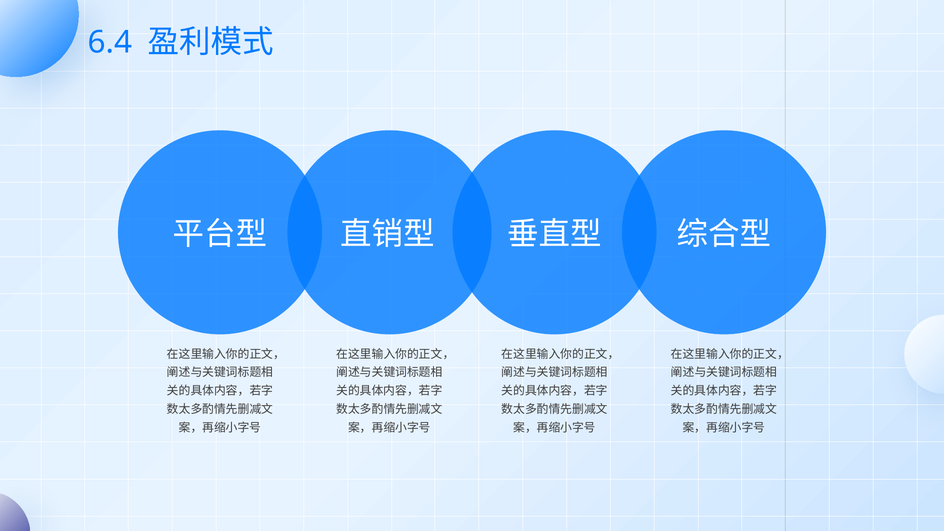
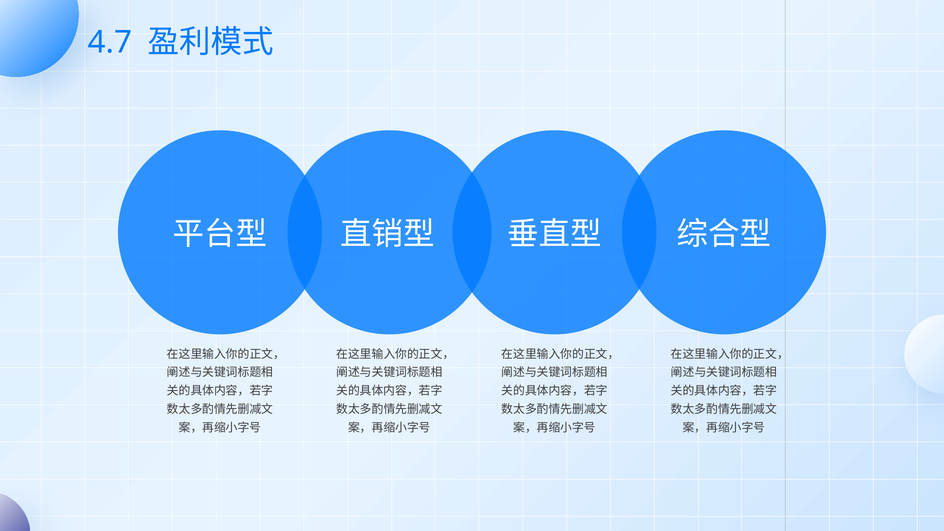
6.4: 6.4 -> 4.7
